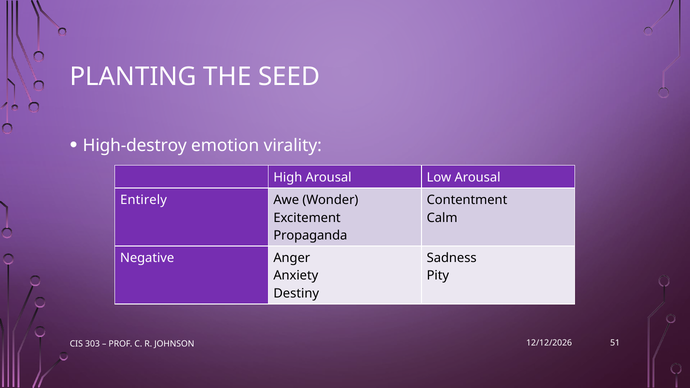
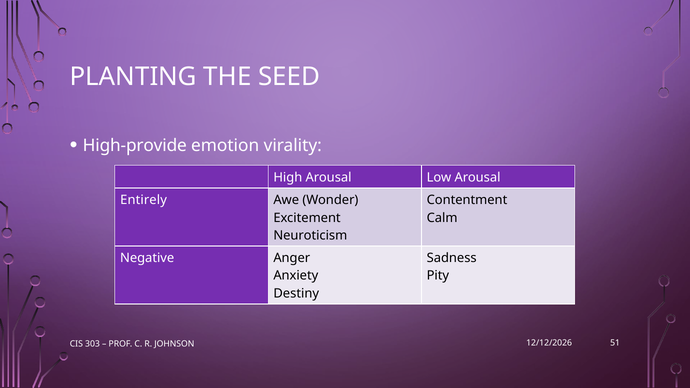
High-destroy: High-destroy -> High-provide
Propaganda: Propaganda -> Neuroticism
